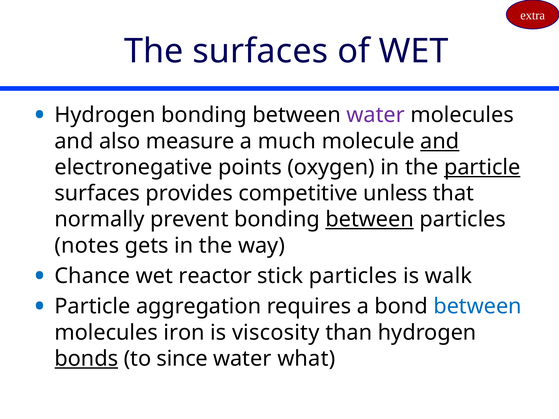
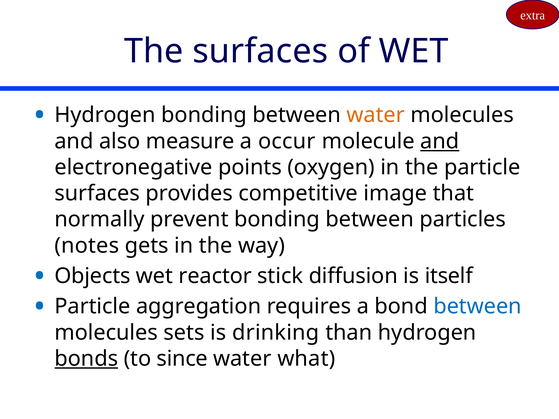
water at (376, 115) colour: purple -> orange
much: much -> occur
particle at (482, 167) underline: present -> none
unless: unless -> image
between at (370, 220) underline: present -> none
Chance: Chance -> Objects
stick particles: particles -> diffusion
walk: walk -> itself
iron: iron -> sets
viscosity: viscosity -> drinking
